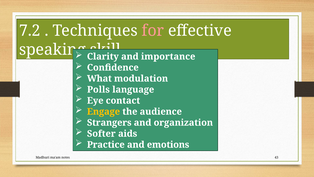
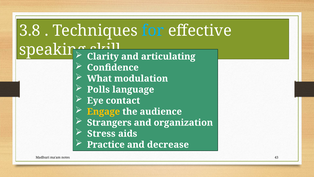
7.2: 7.2 -> 3.8
for colour: pink -> light blue
importance: importance -> articulating
Softer: Softer -> Stress
emotions: emotions -> decrease
